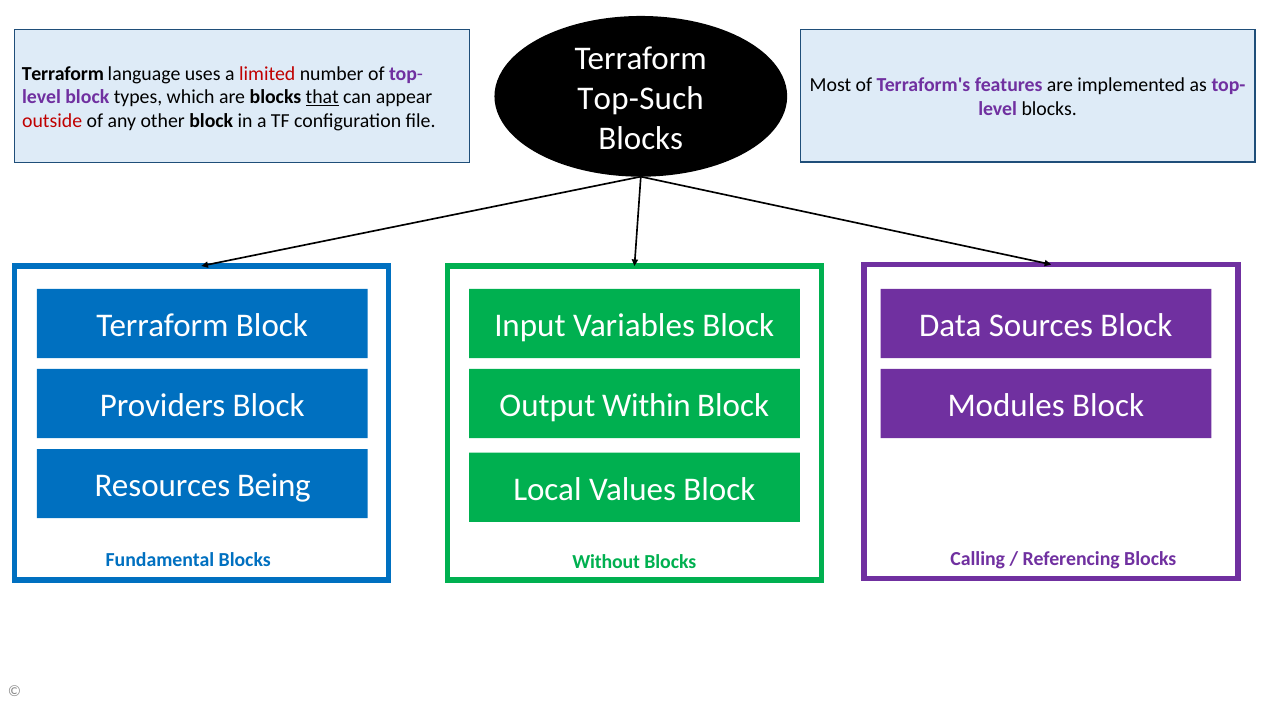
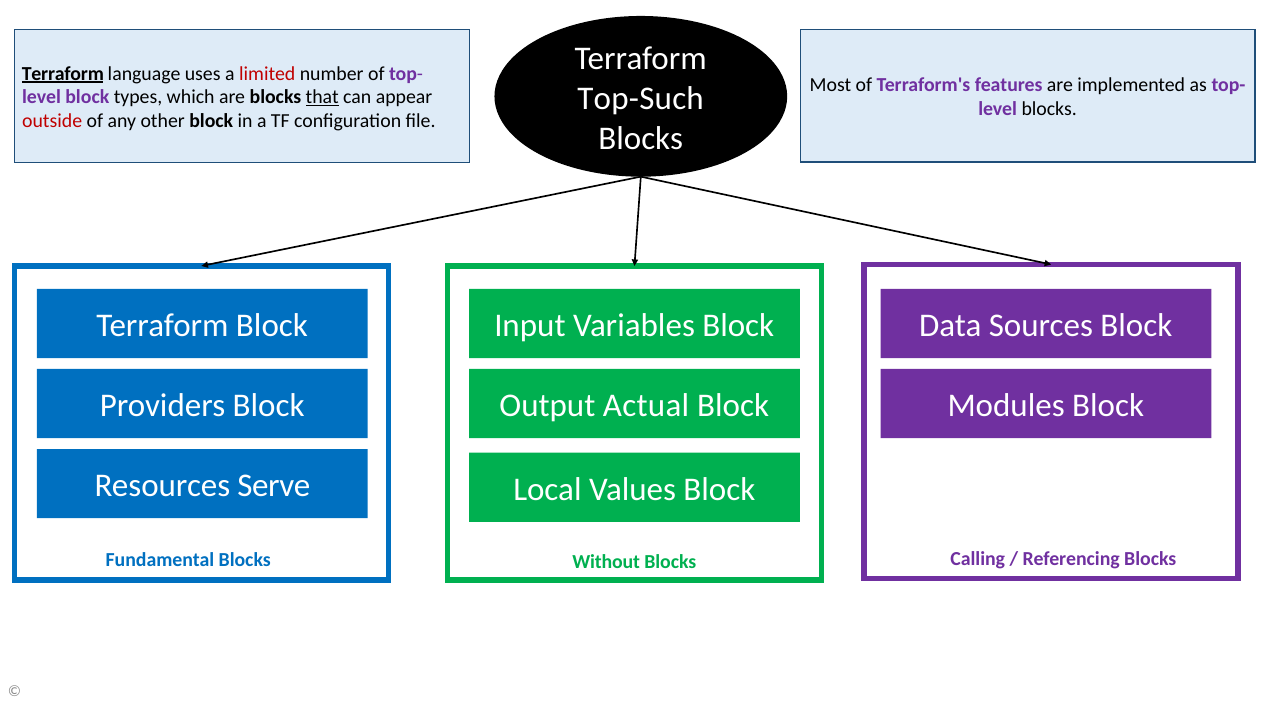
Terraform at (63, 73) underline: none -> present
Within: Within -> Actual
Being: Being -> Serve
